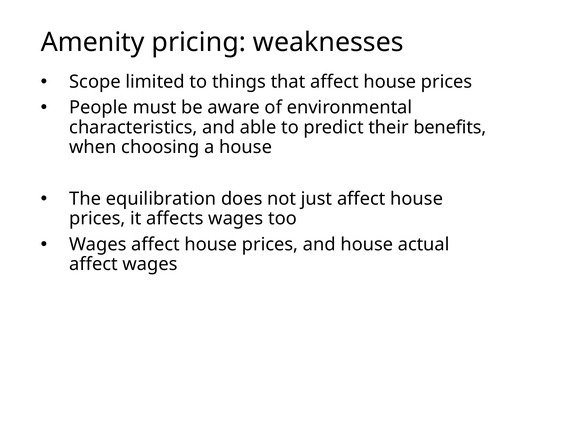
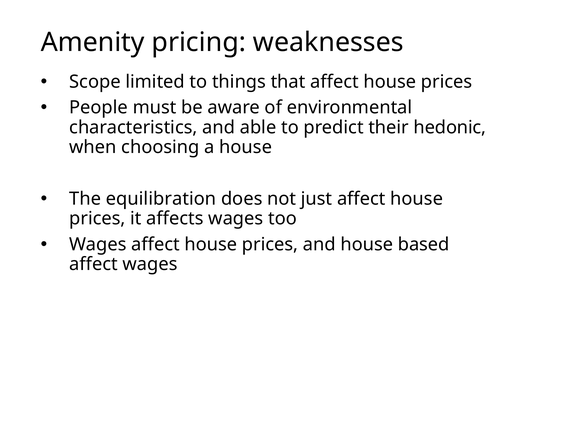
benefits: benefits -> hedonic
actual: actual -> based
